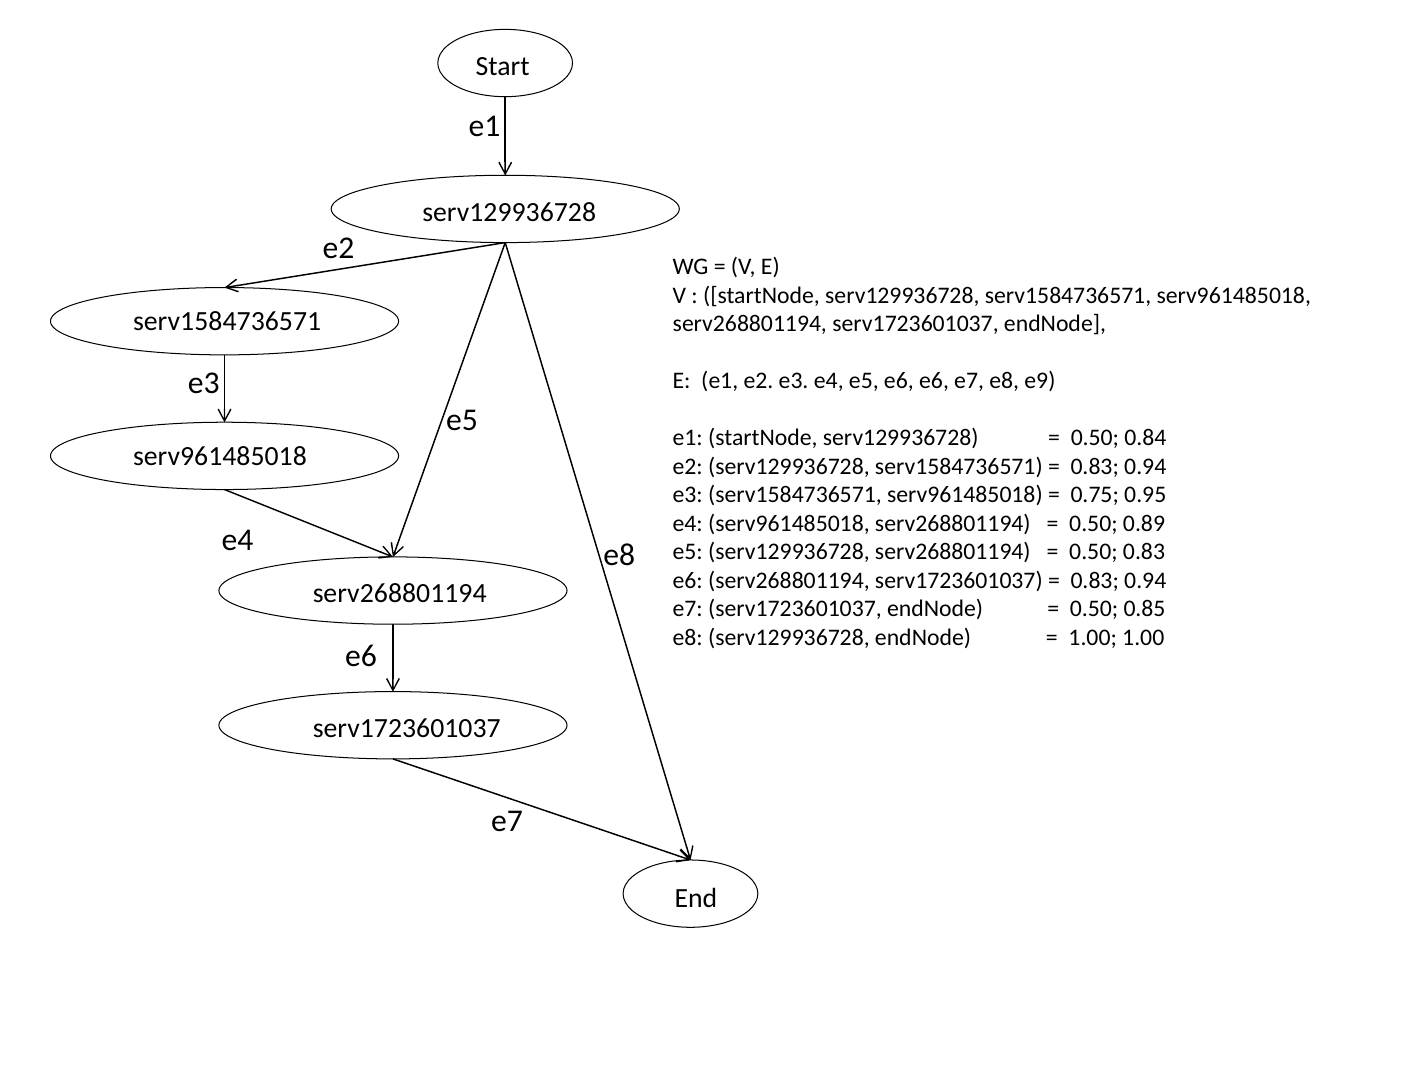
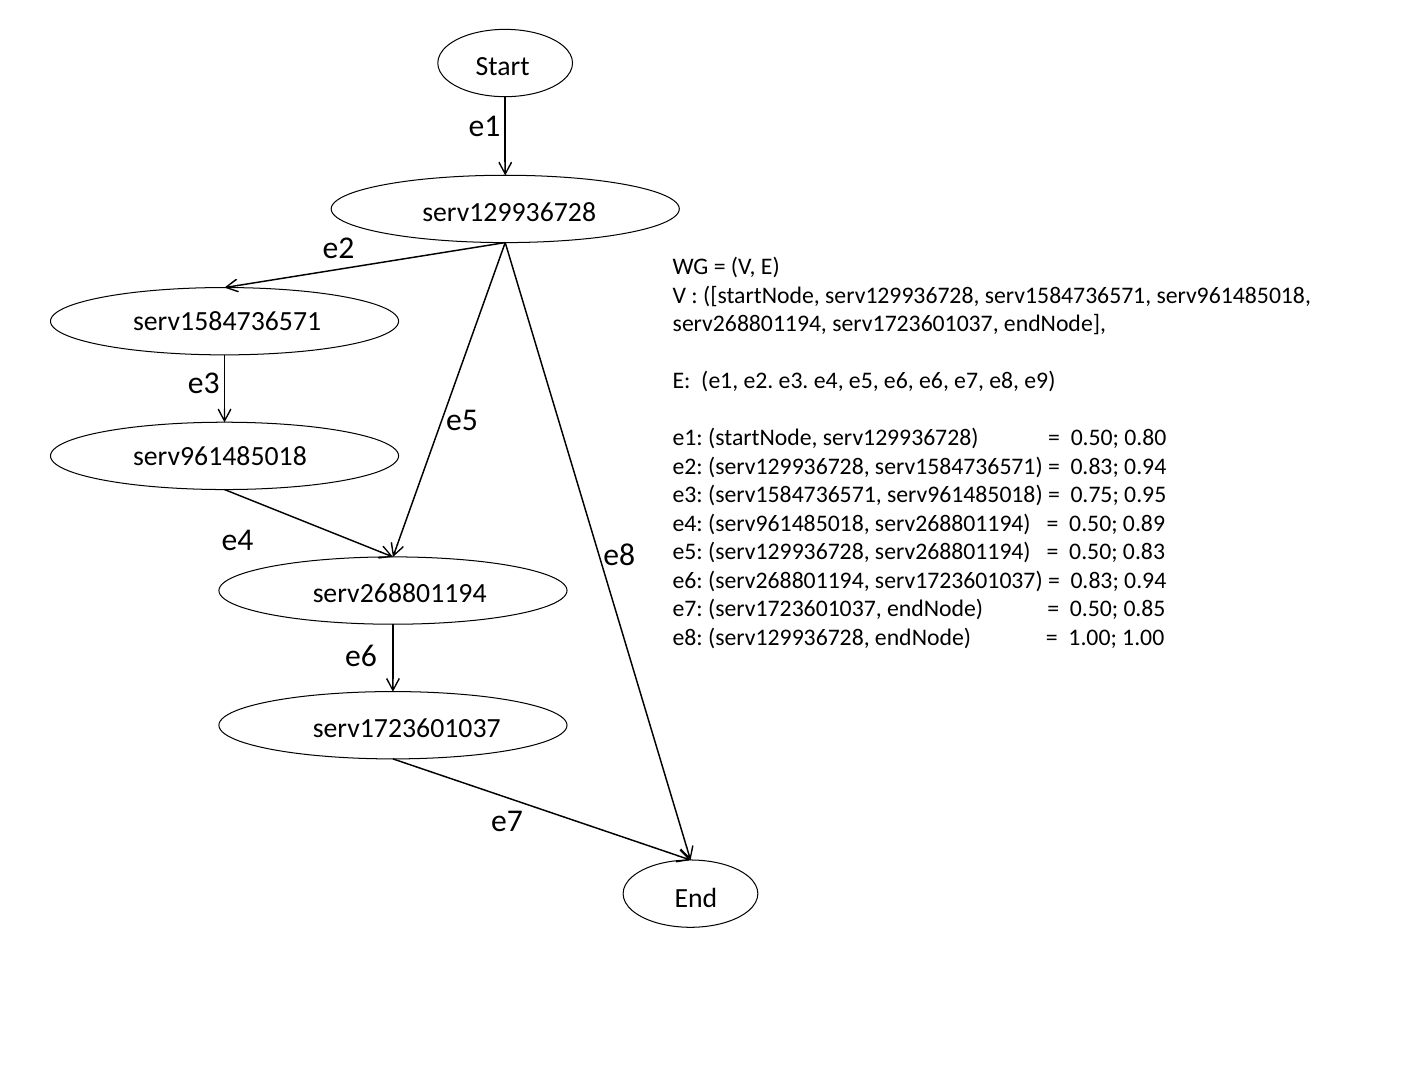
0.84: 0.84 -> 0.80
